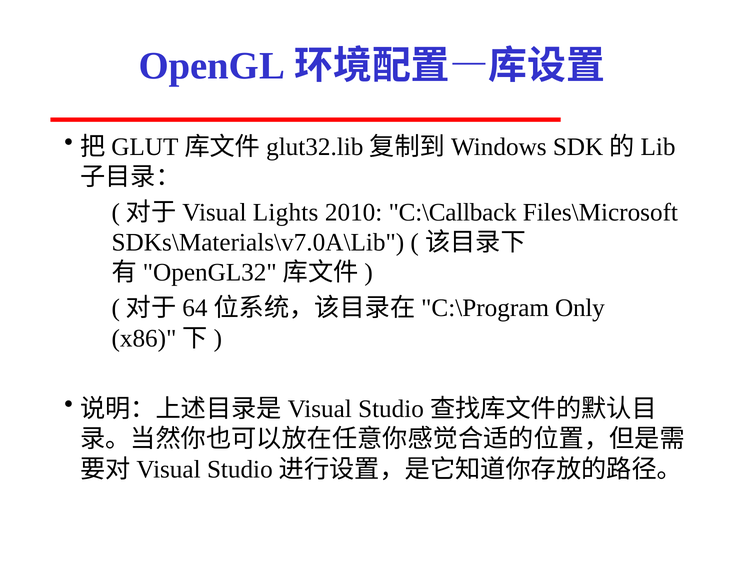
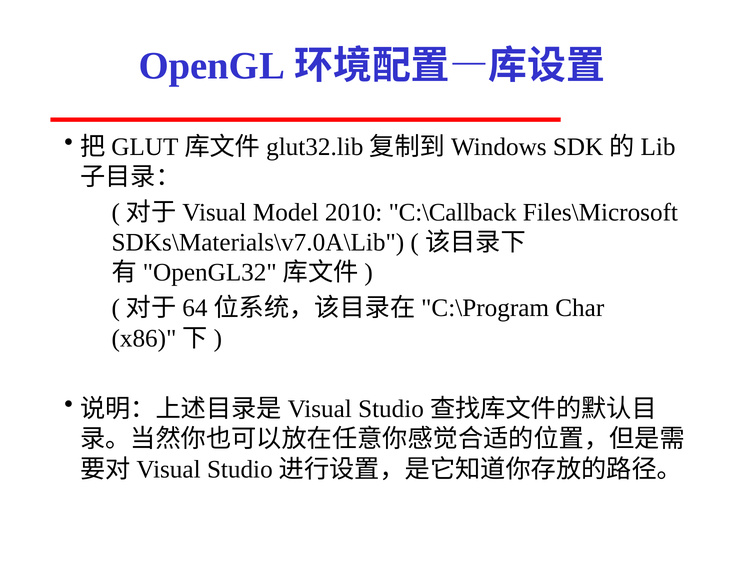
Lights: Lights -> Model
Only: Only -> Char
